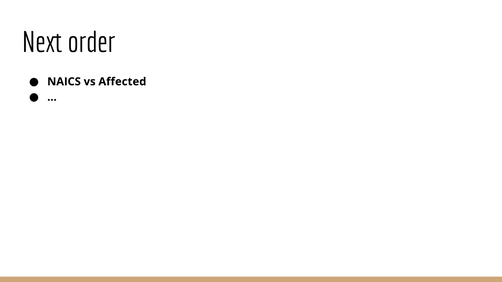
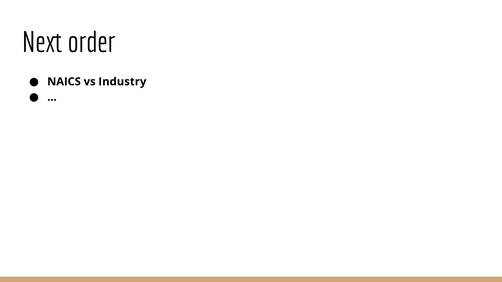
Affected: Affected -> Industry
